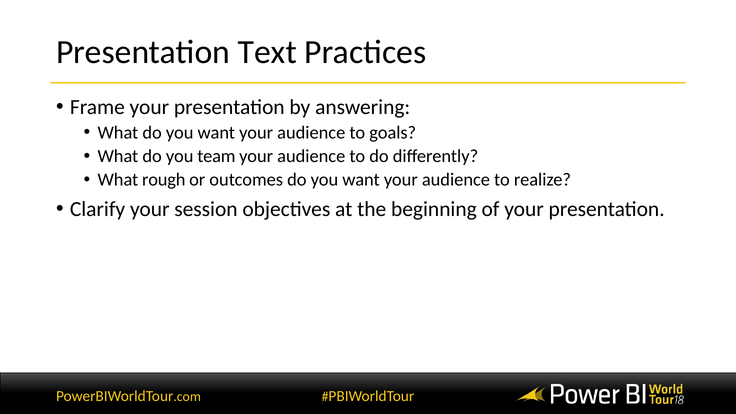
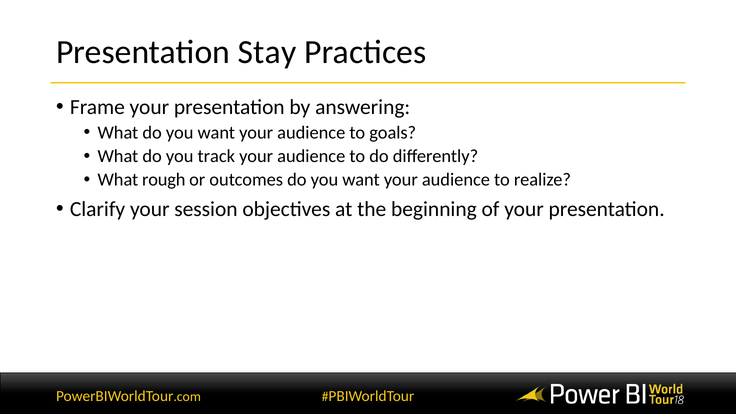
Text: Text -> Stay
team: team -> track
